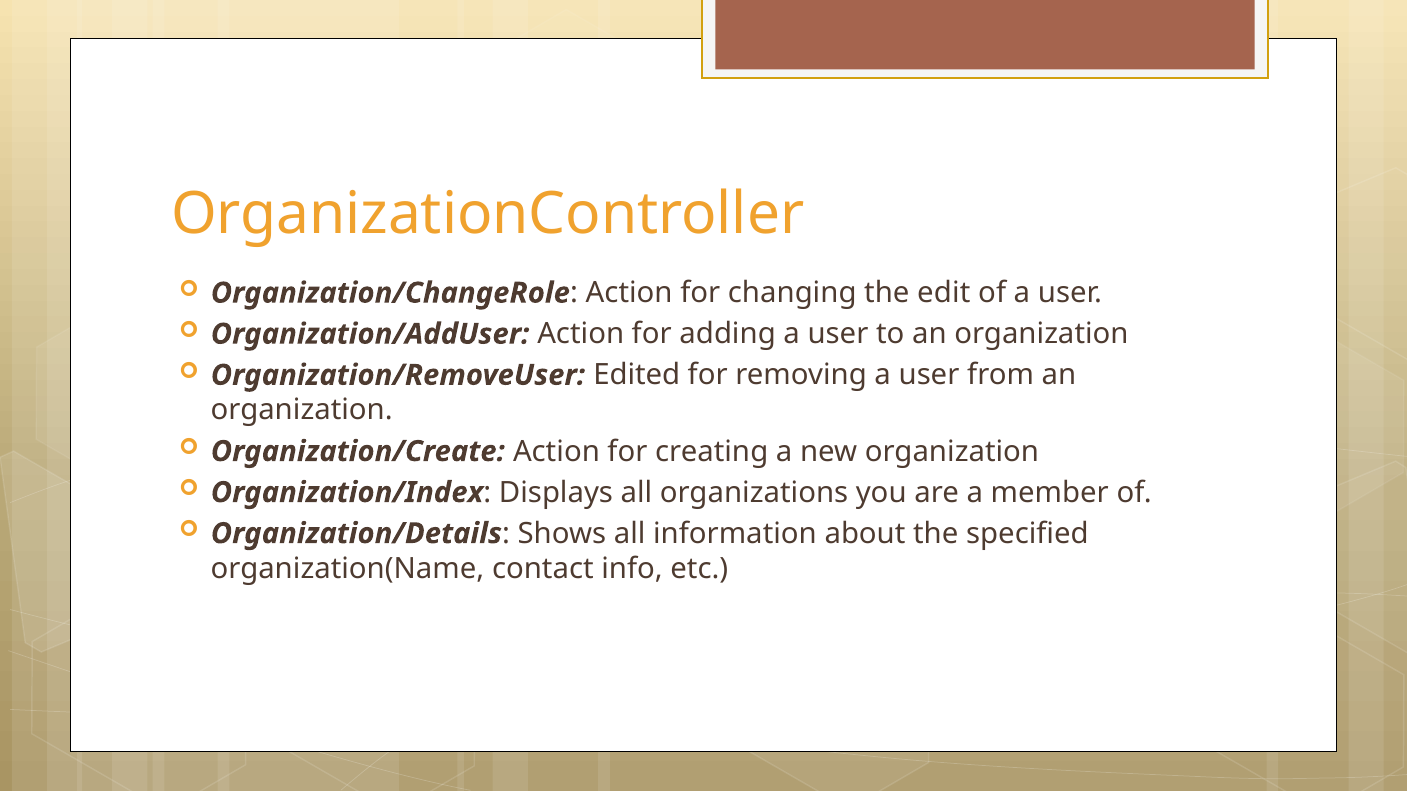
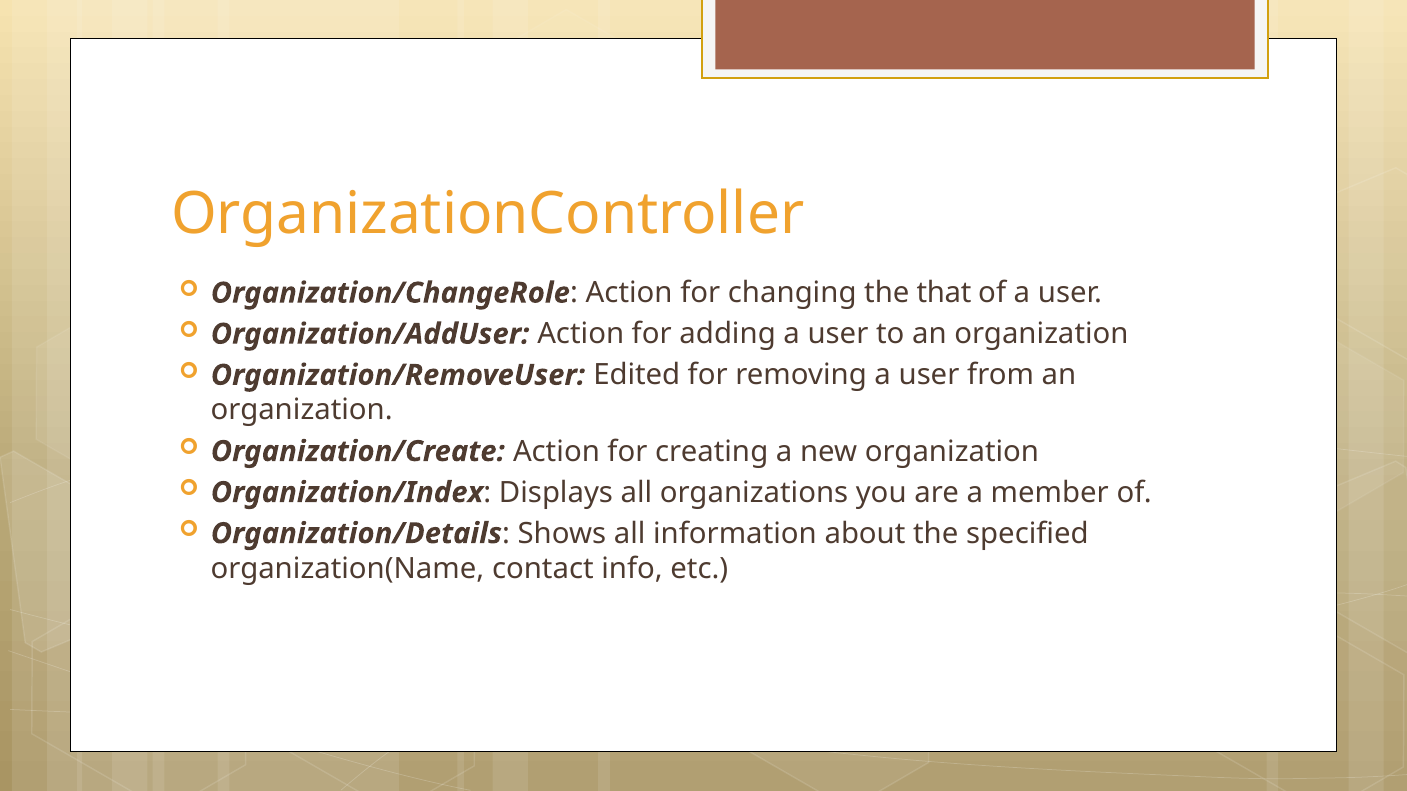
edit: edit -> that
